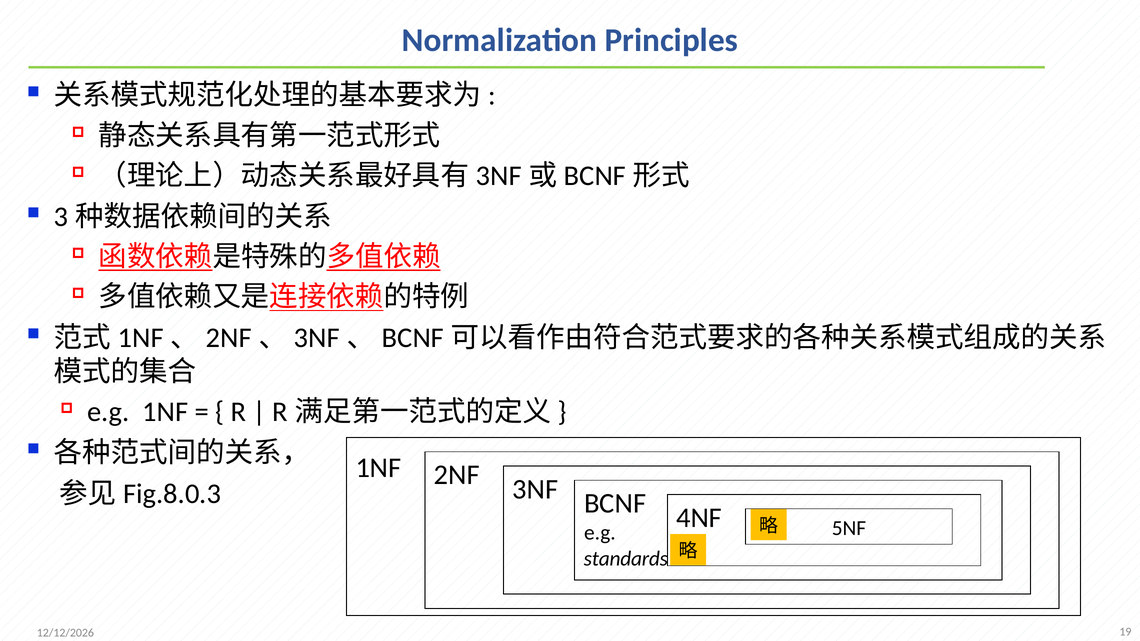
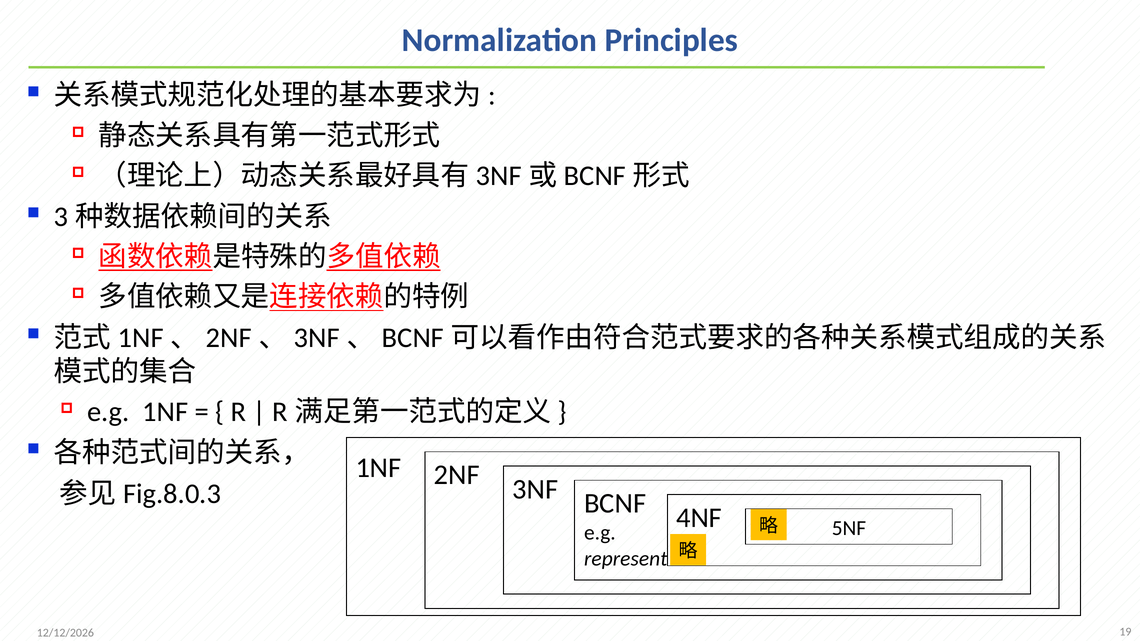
standards: standards -> represent
